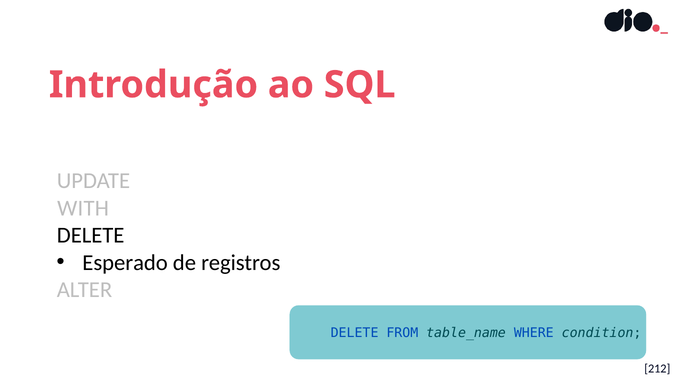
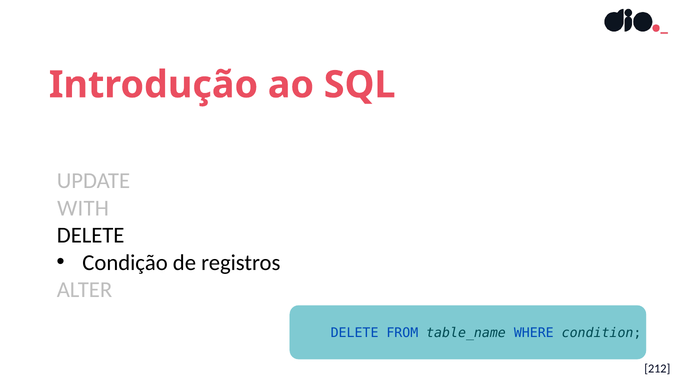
Esperado: Esperado -> Condição
